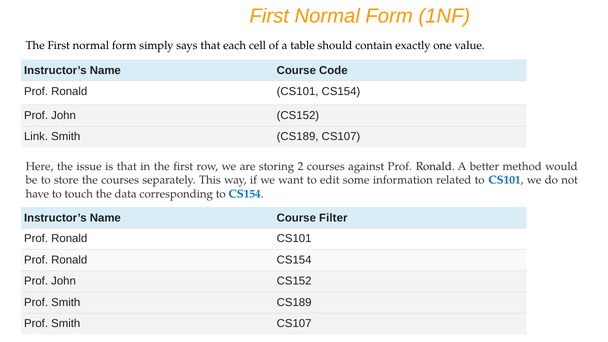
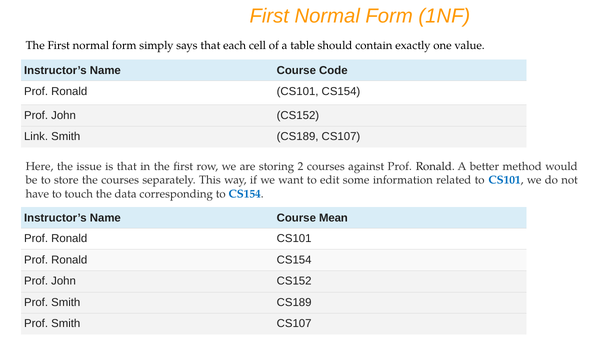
Filter: Filter -> Mean
